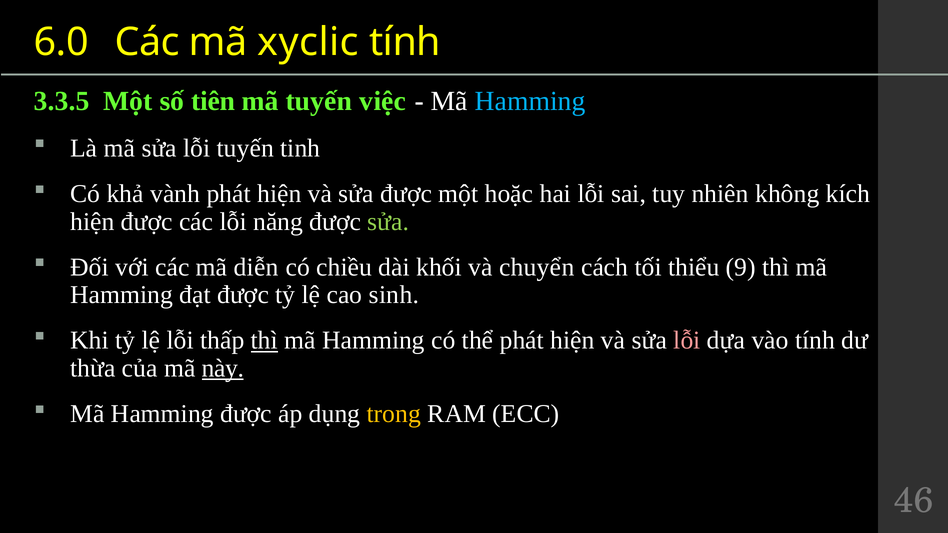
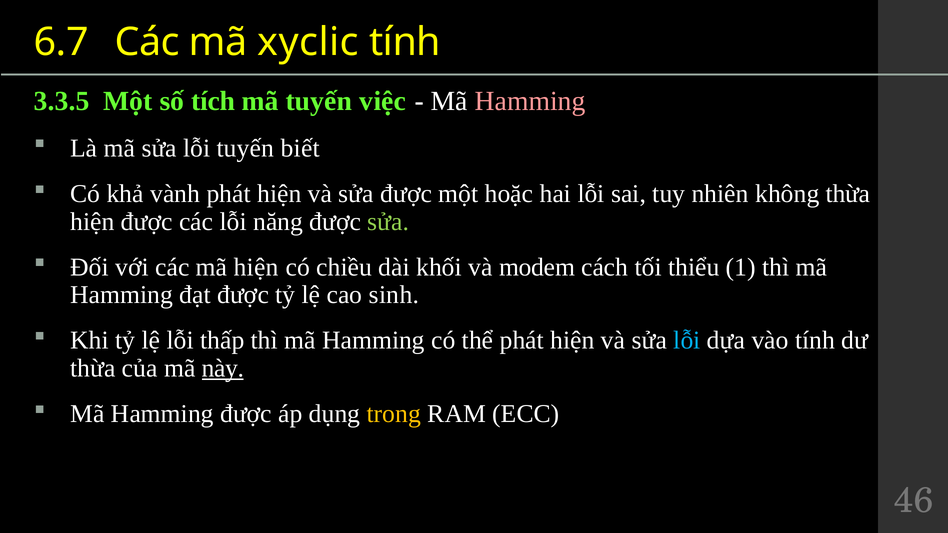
6.0: 6.0 -> 6.7
tiên: tiên -> tích
Hamming at (530, 101) colour: light blue -> pink
tinh: tinh -> biết
không kích: kích -> thừa
mã diễn: diễn -> hiện
chuyển: chuyển -> modem
9: 9 -> 1
thì at (264, 341) underline: present -> none
lỗi at (687, 341) colour: pink -> light blue
